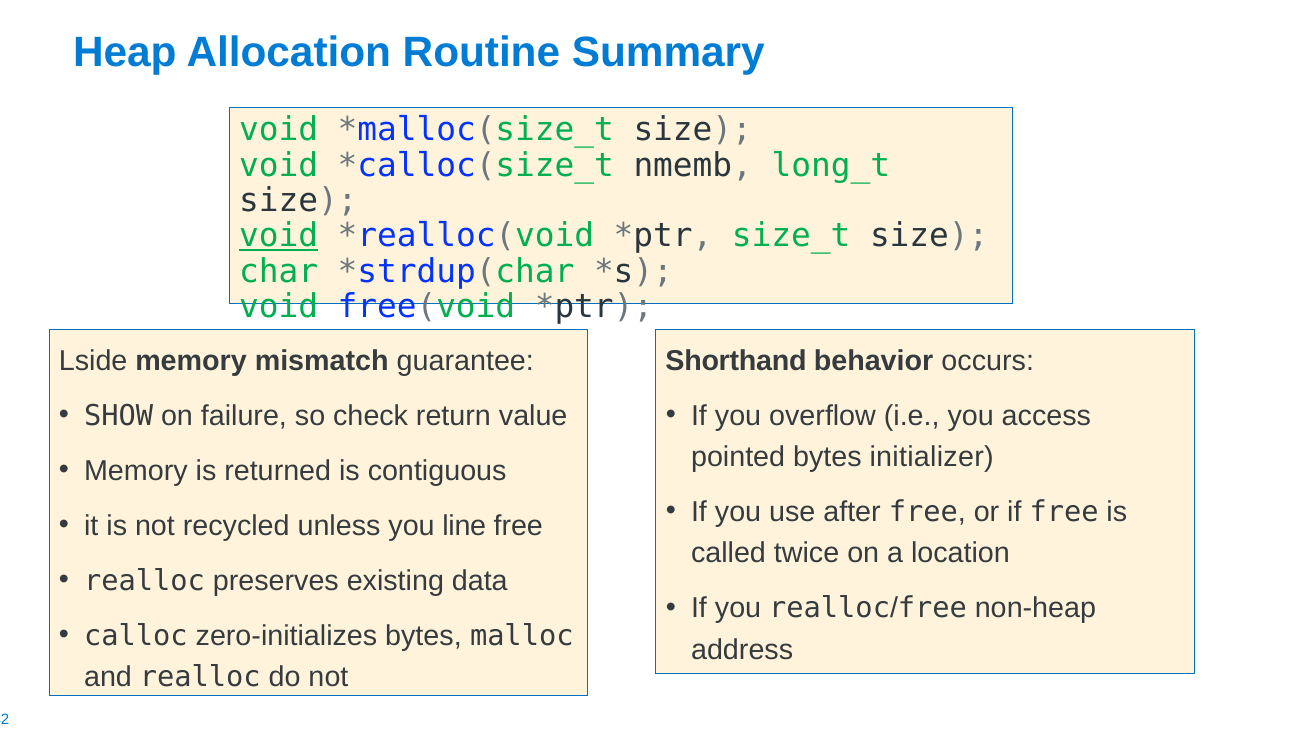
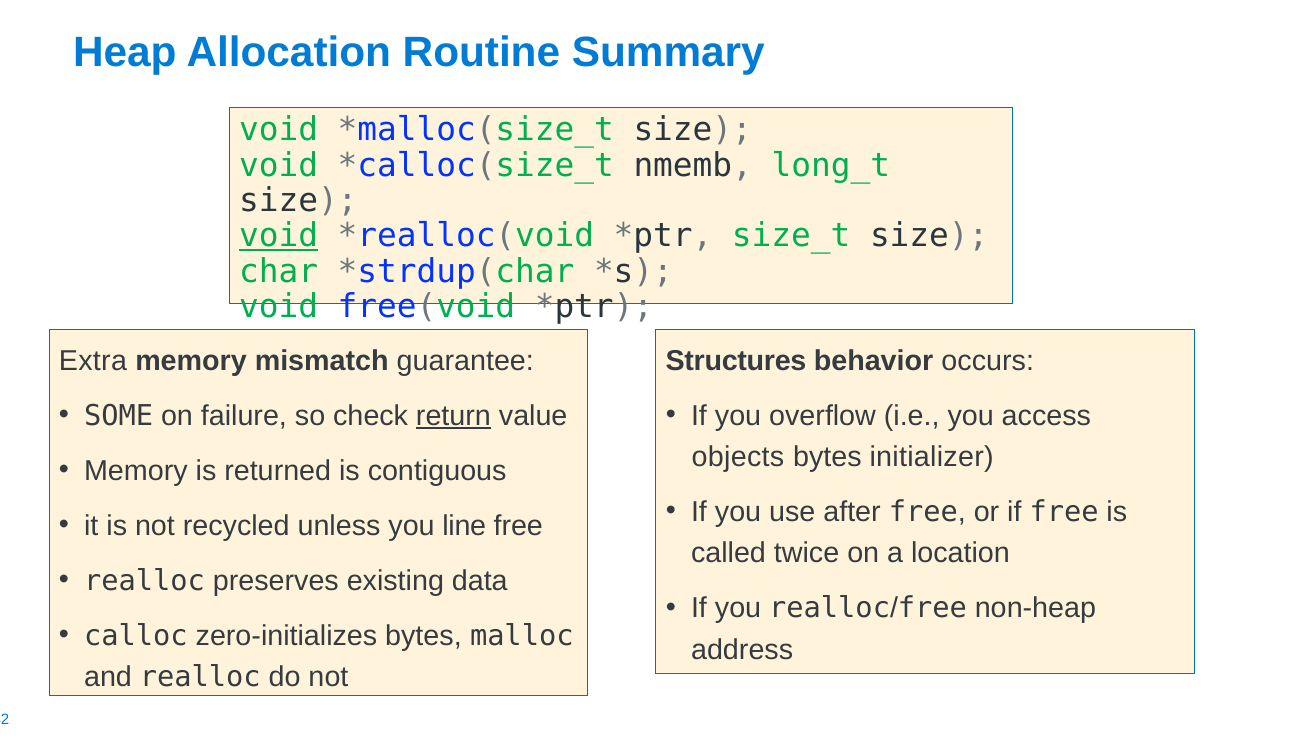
Lside: Lside -> Extra
Shorthand: Shorthand -> Structures
SHOW: SHOW -> SOME
return underline: none -> present
pointed: pointed -> objects
